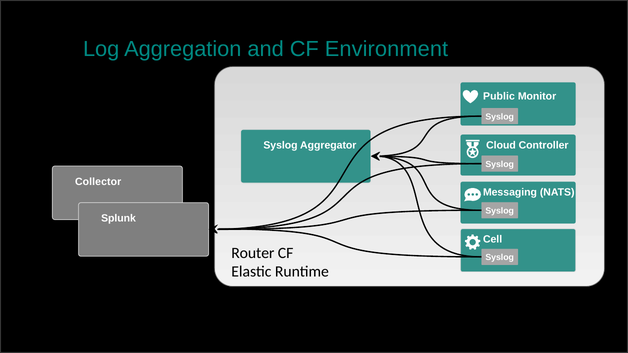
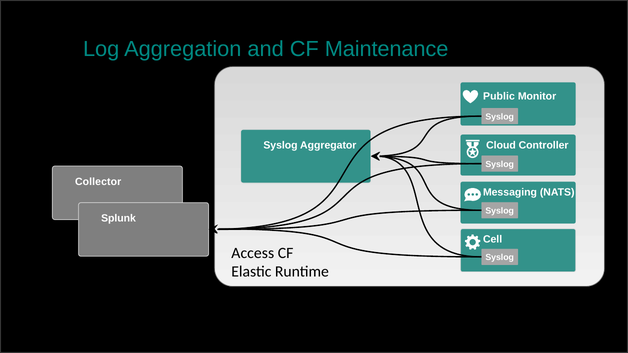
Environment: Environment -> Maintenance
Router: Router -> Access
